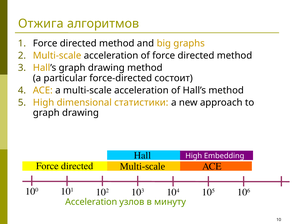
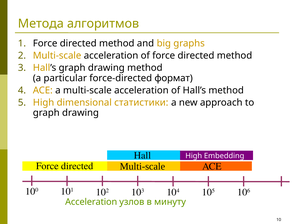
Отжига: Отжига -> Метода
состоит: состоит -> формат
